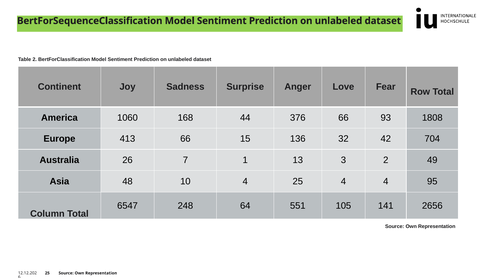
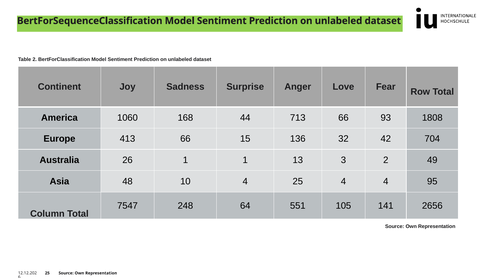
376: 376 -> 713
26 7: 7 -> 1
6547: 6547 -> 7547
